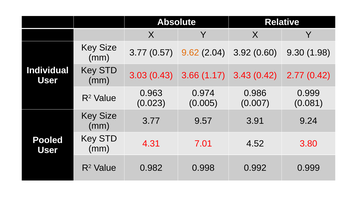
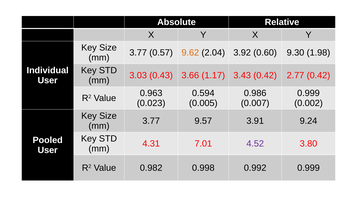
0.974: 0.974 -> 0.594
0.081: 0.081 -> 0.002
4.52 colour: black -> purple
